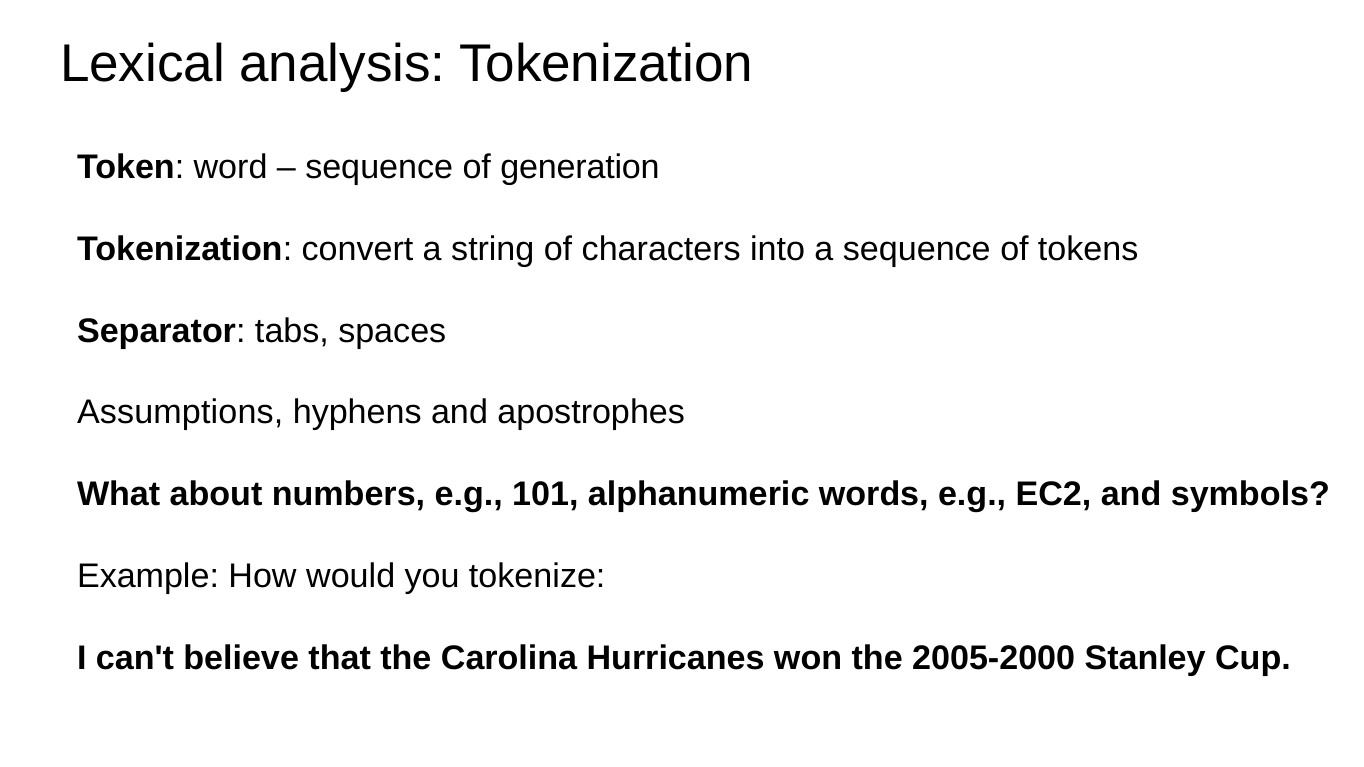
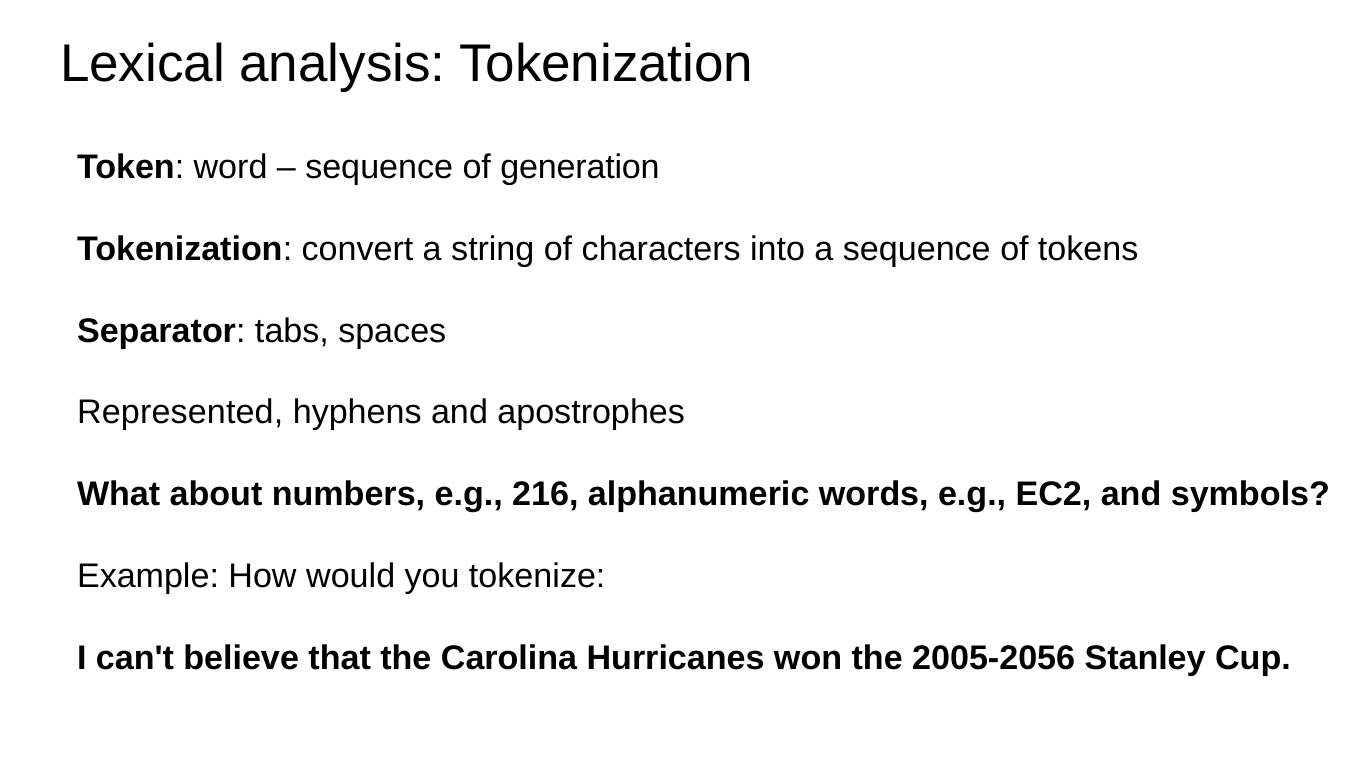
Assumptions: Assumptions -> Represented
101: 101 -> 216
2005-2000: 2005-2000 -> 2005-2056
